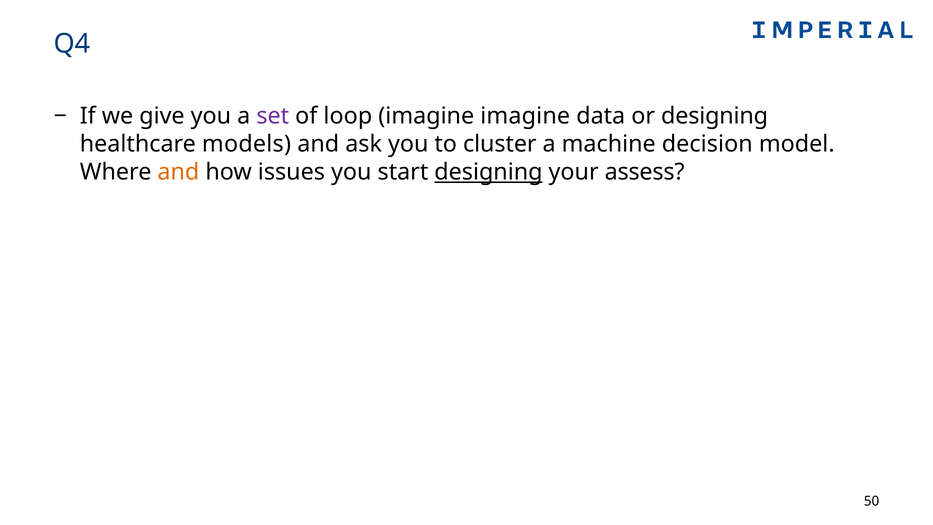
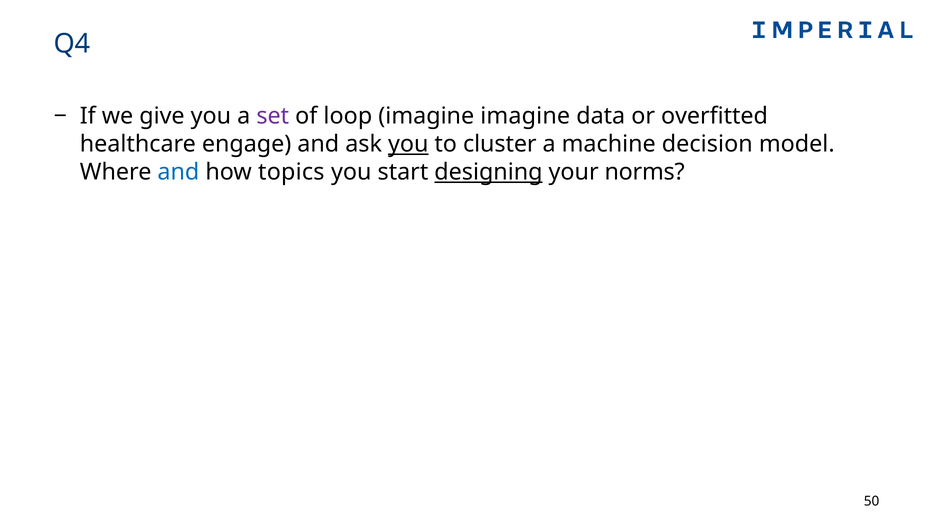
or designing: designing -> overfitted
models: models -> engage
you at (408, 144) underline: none -> present
and at (178, 172) colour: orange -> blue
issues: issues -> topics
assess: assess -> norms
